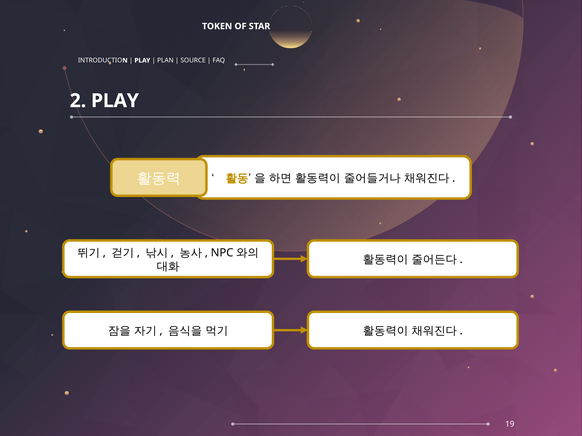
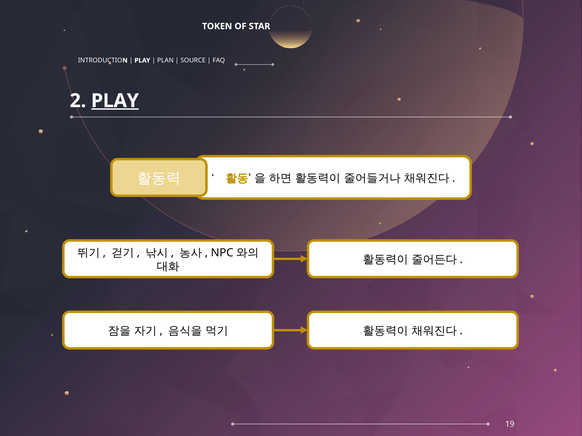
PLAY at (115, 101) underline: none -> present
